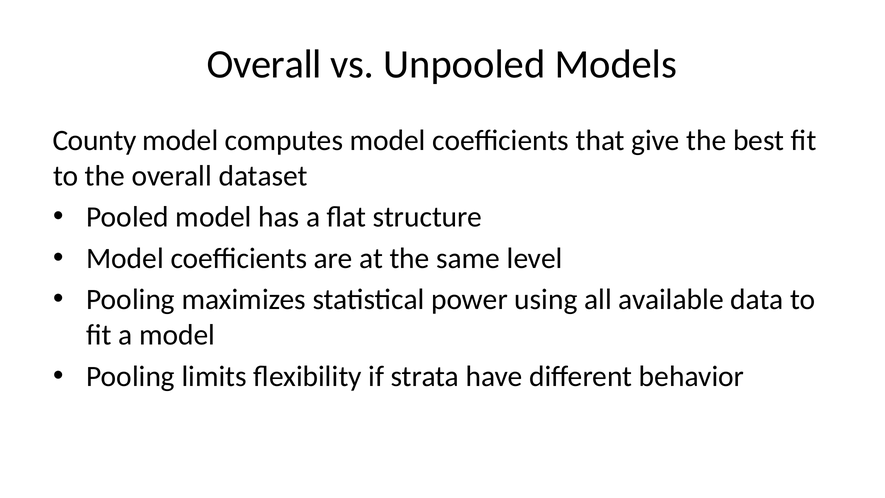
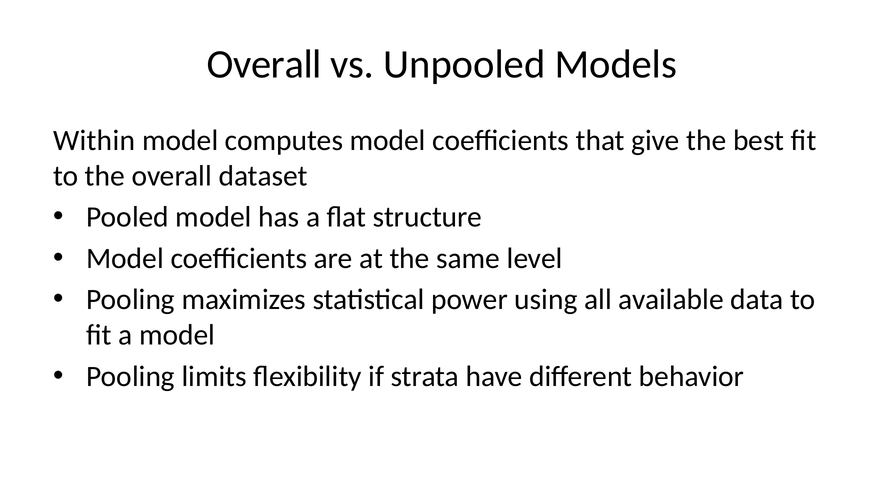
County: County -> Within
